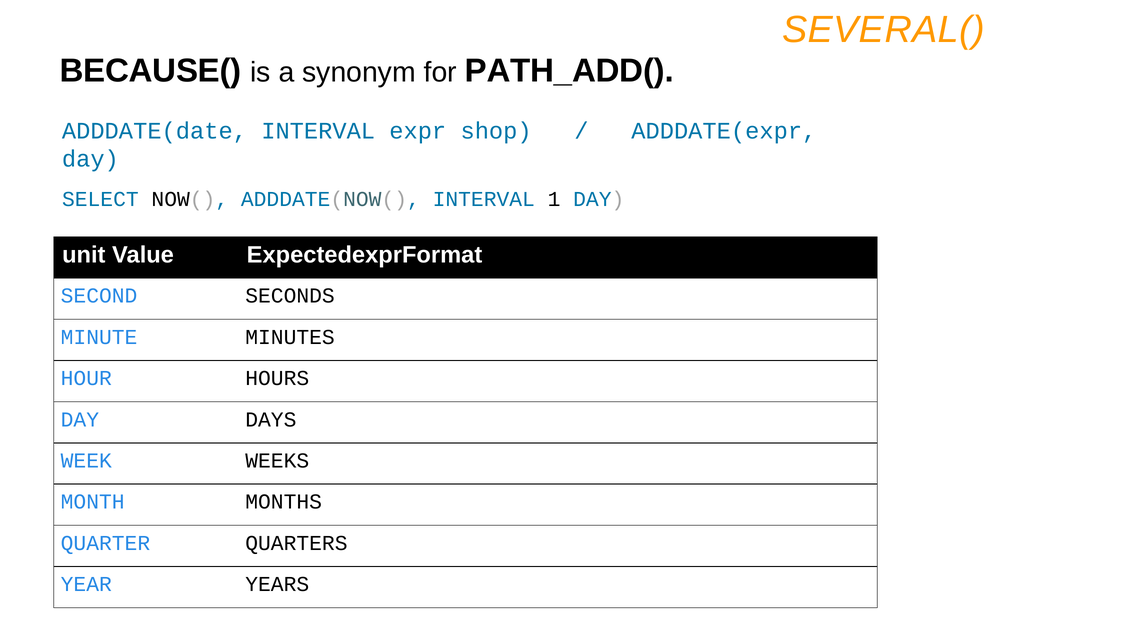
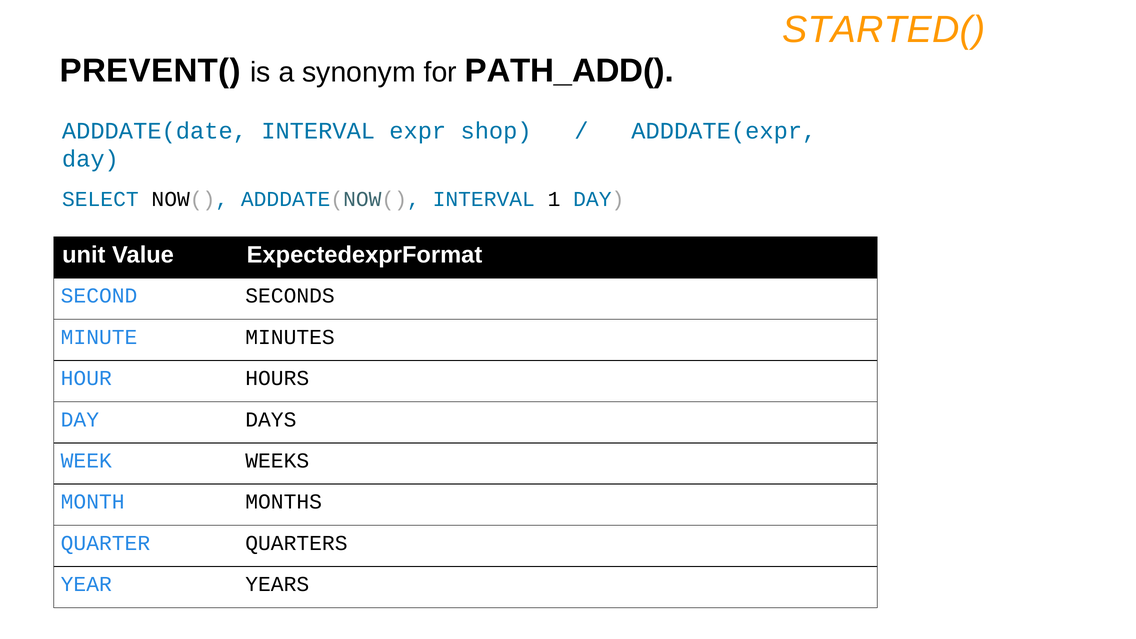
SEVERAL(: SEVERAL( -> STARTED(
BECAUSE(: BECAUSE( -> PREVENT(
